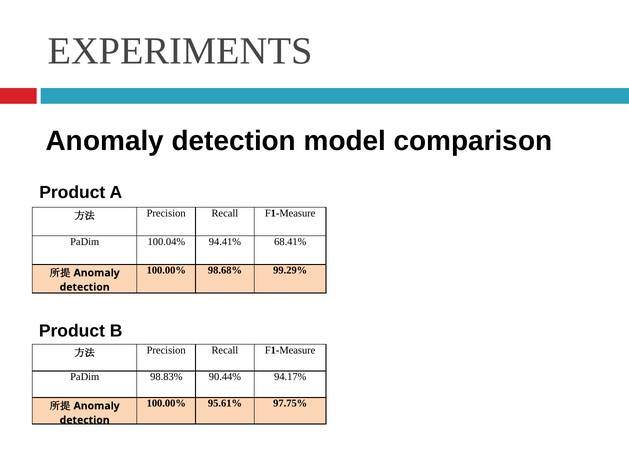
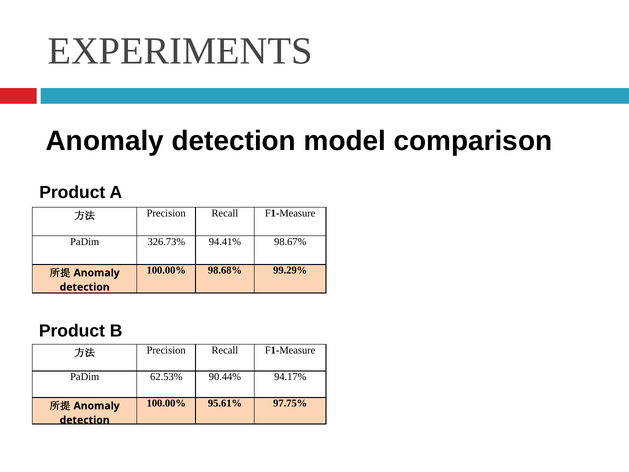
100.04%: 100.04% -> 326.73%
68.41%: 68.41% -> 98.67%
98.83%: 98.83% -> 62.53%
